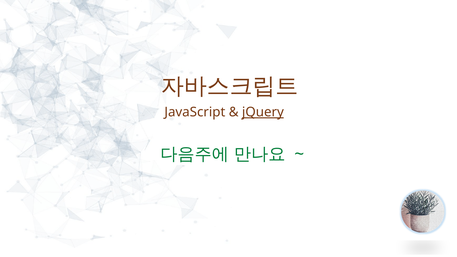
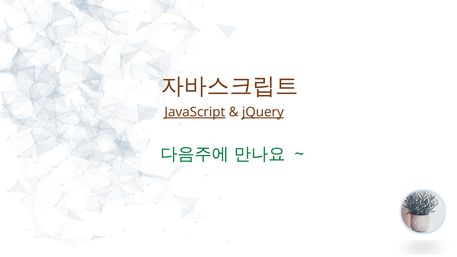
JavaScript underline: none -> present
